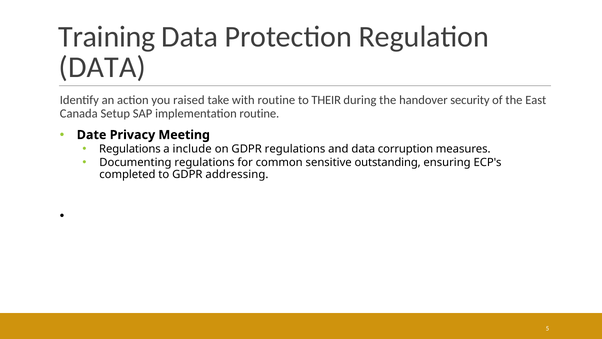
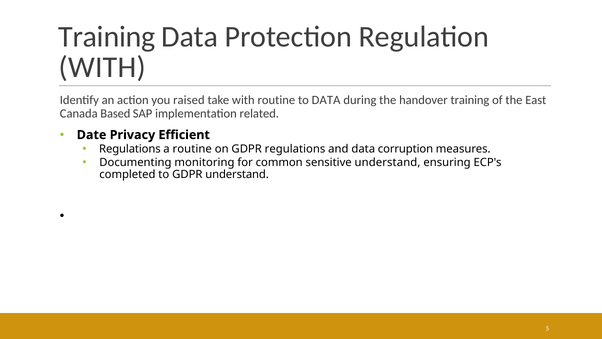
DATA at (102, 67): DATA -> WITH
to THEIR: THEIR -> DATA
handover security: security -> training
Setup: Setup -> Based
implementation routine: routine -> related
Meeting: Meeting -> Efficient
a include: include -> routine
Documenting regulations: regulations -> monitoring
sensitive outstanding: outstanding -> understand
GDPR addressing: addressing -> understand
